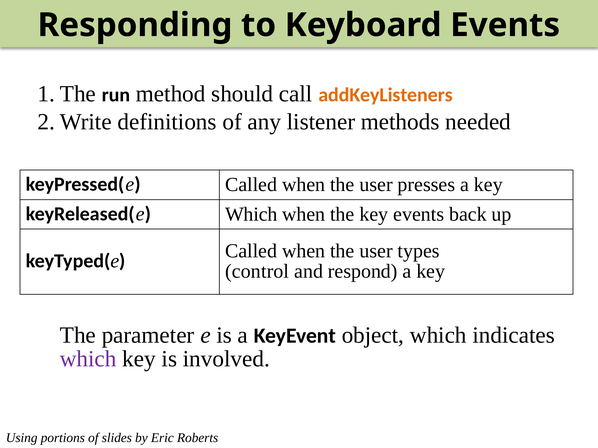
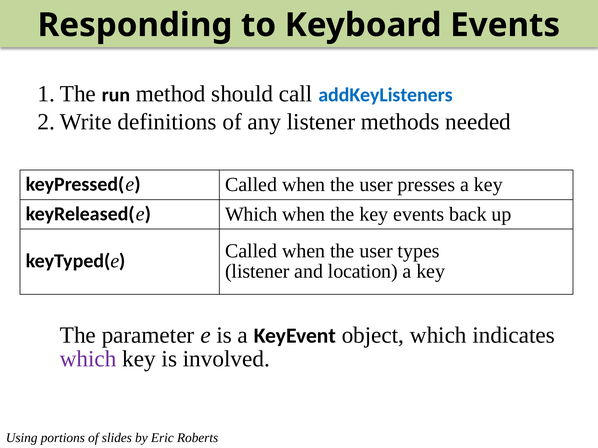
addKeyListeners colour: orange -> blue
control at (257, 272): control -> listener
respond: respond -> location
